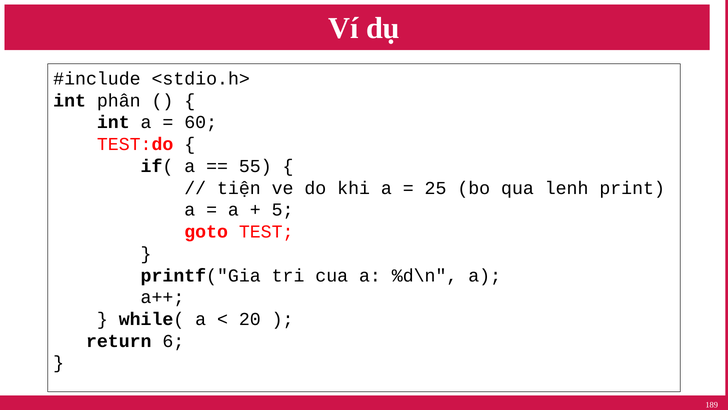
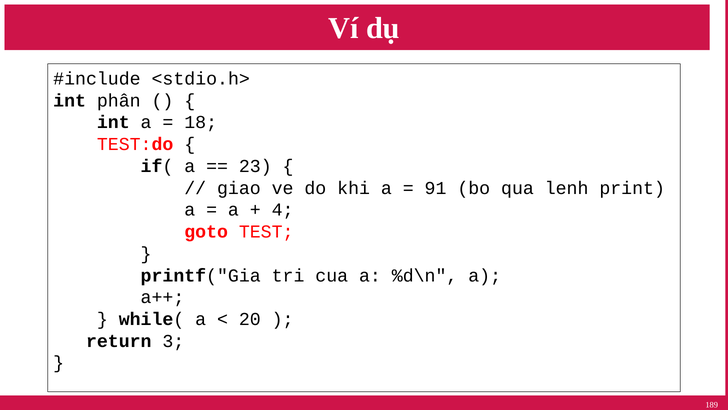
60: 60 -> 18
55: 55 -> 23
tiện: tiện -> giao
25: 25 -> 91
5: 5 -> 4
6: 6 -> 3
